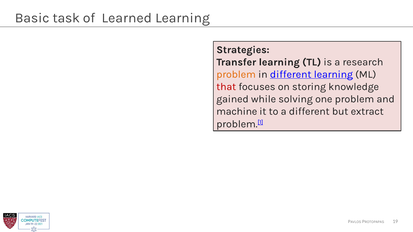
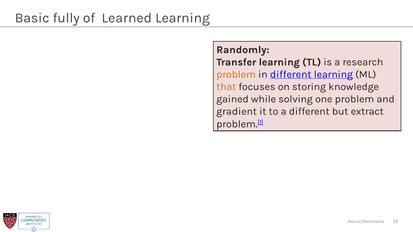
task: task -> fully
Strategies: Strategies -> Randomly
that colour: red -> orange
machine: machine -> gradient
